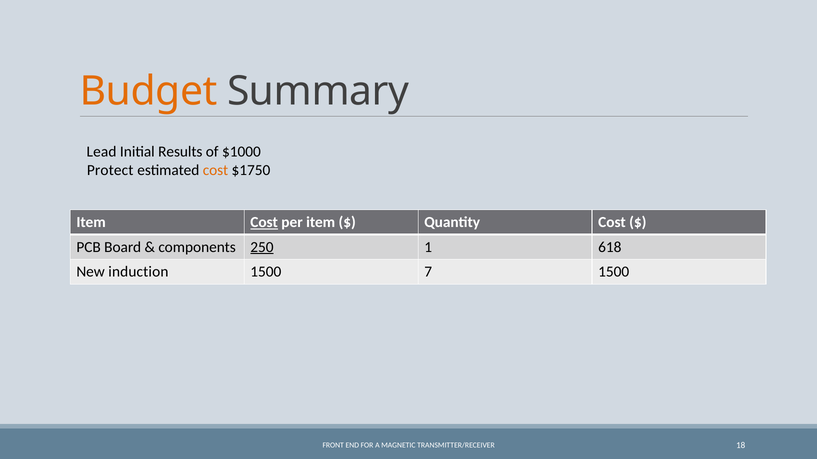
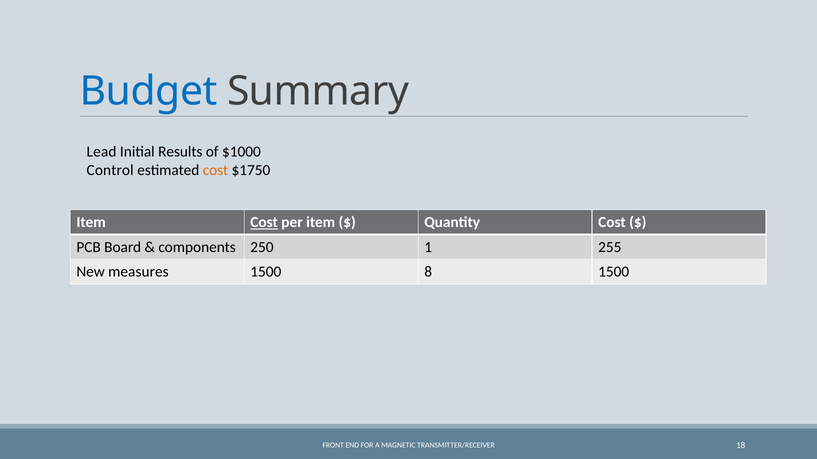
Budget colour: orange -> blue
Protect: Protect -> Control
250 underline: present -> none
618: 618 -> 255
induction: induction -> measures
7: 7 -> 8
